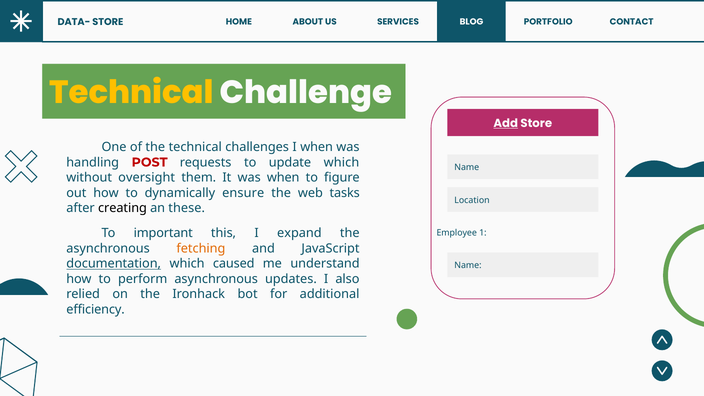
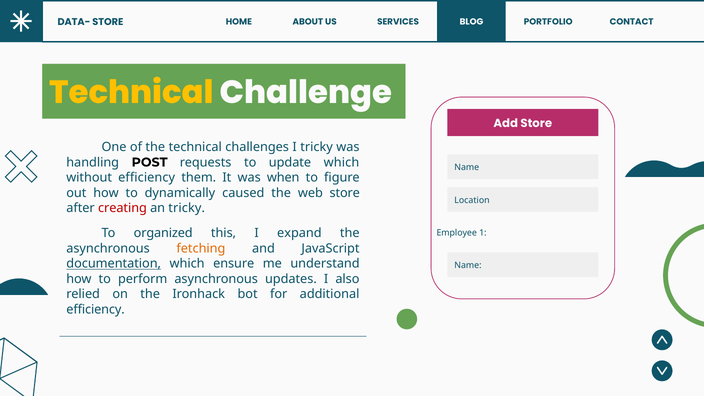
Add underline: present -> none
I when: when -> tricky
POST colour: red -> black
without oversight: oversight -> efficiency
ensure: ensure -> caused
web tasks: tasks -> store
creating colour: black -> red
an these: these -> tricky
important: important -> organized
caused: caused -> ensure
